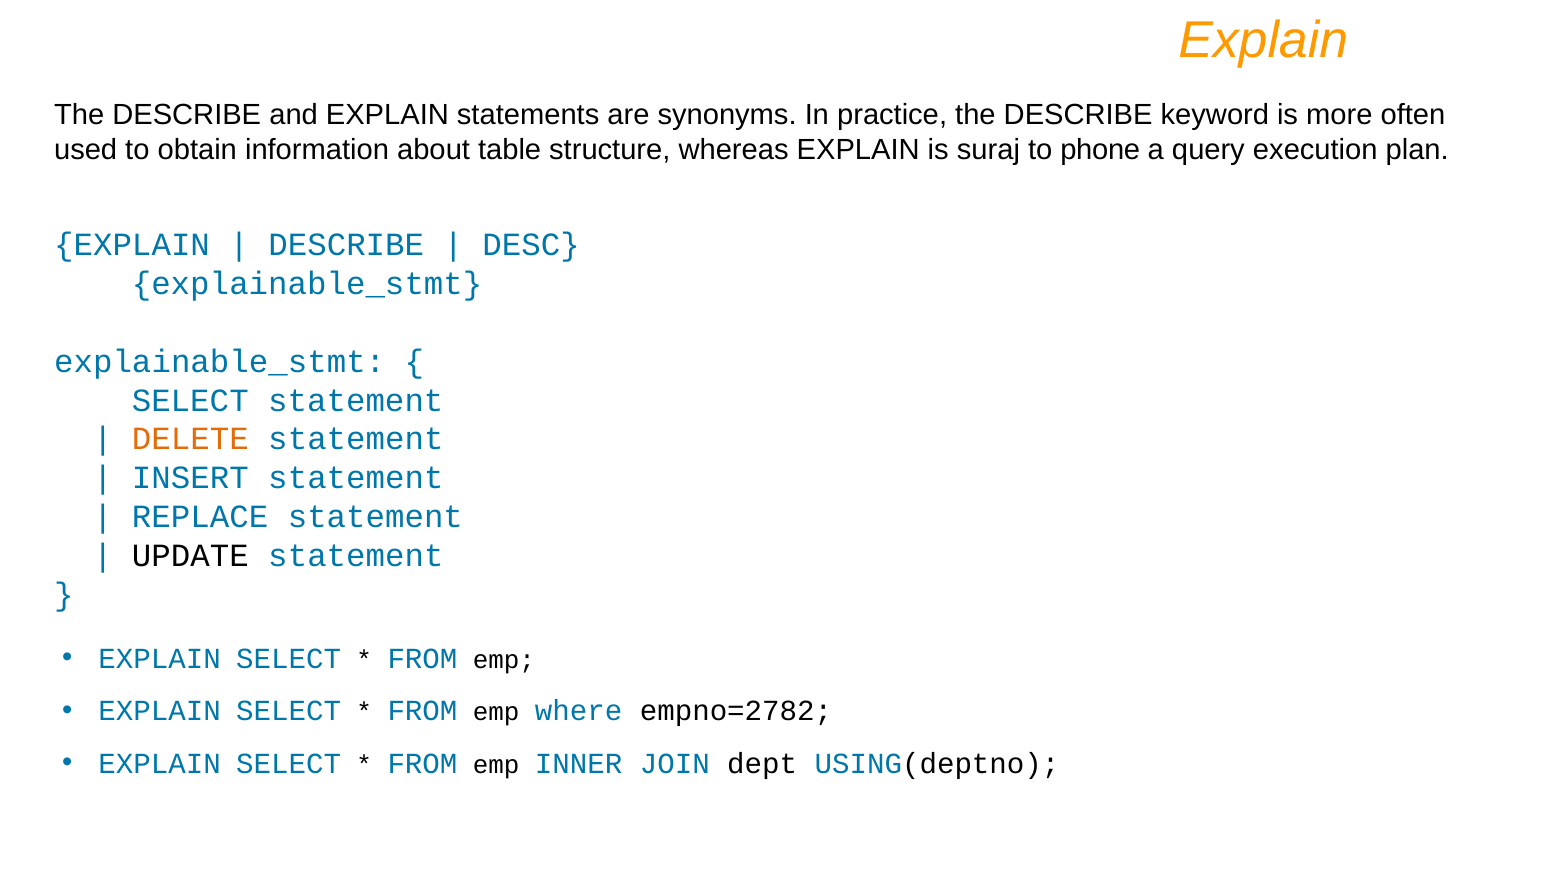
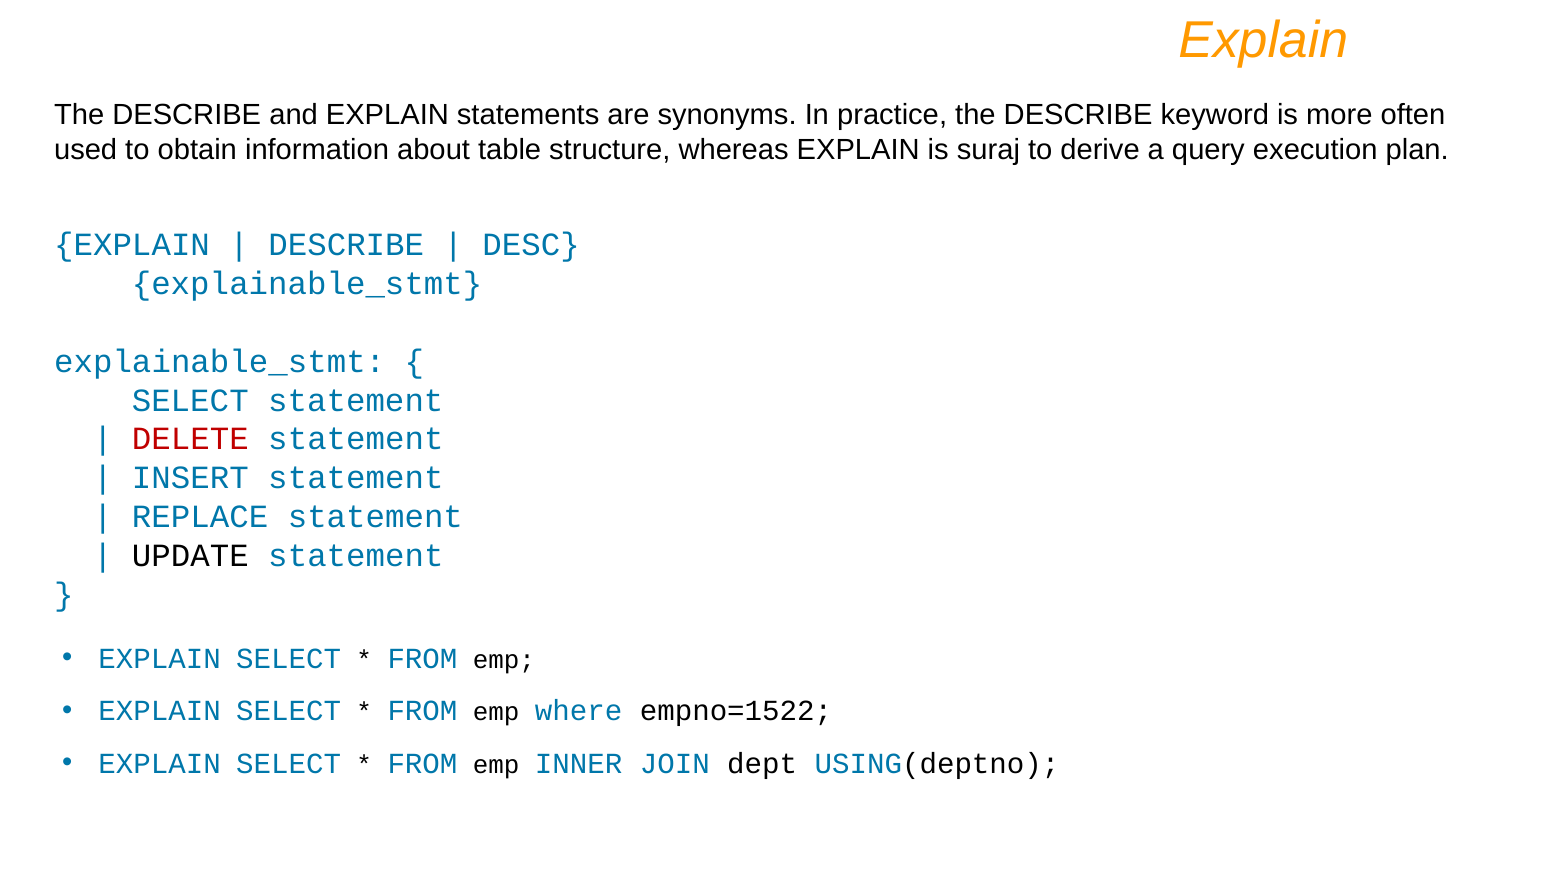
phone: phone -> derive
DELETE colour: orange -> red
empno=2782: empno=2782 -> empno=1522
